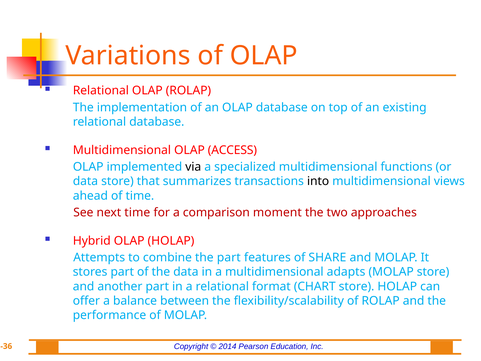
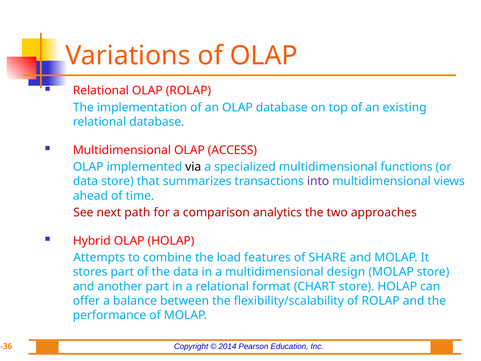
into colour: black -> purple
next time: time -> path
moment: moment -> analytics
the part: part -> load
adapts: adapts -> design
